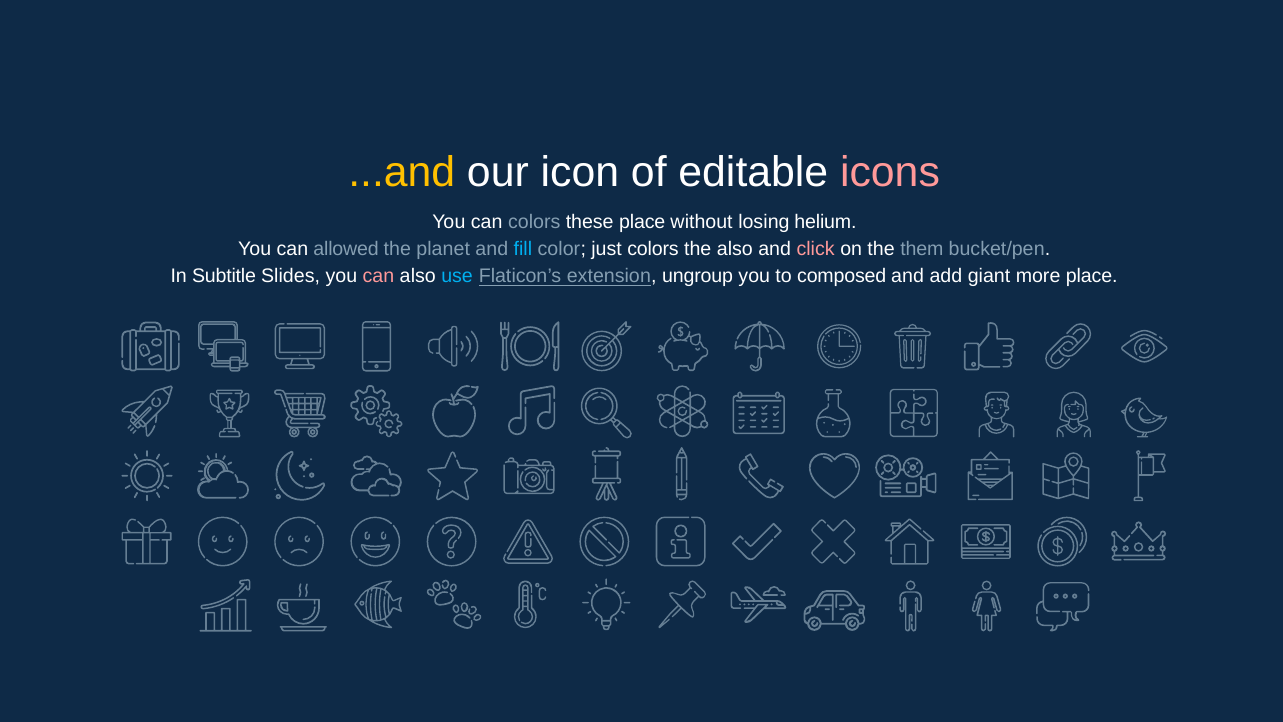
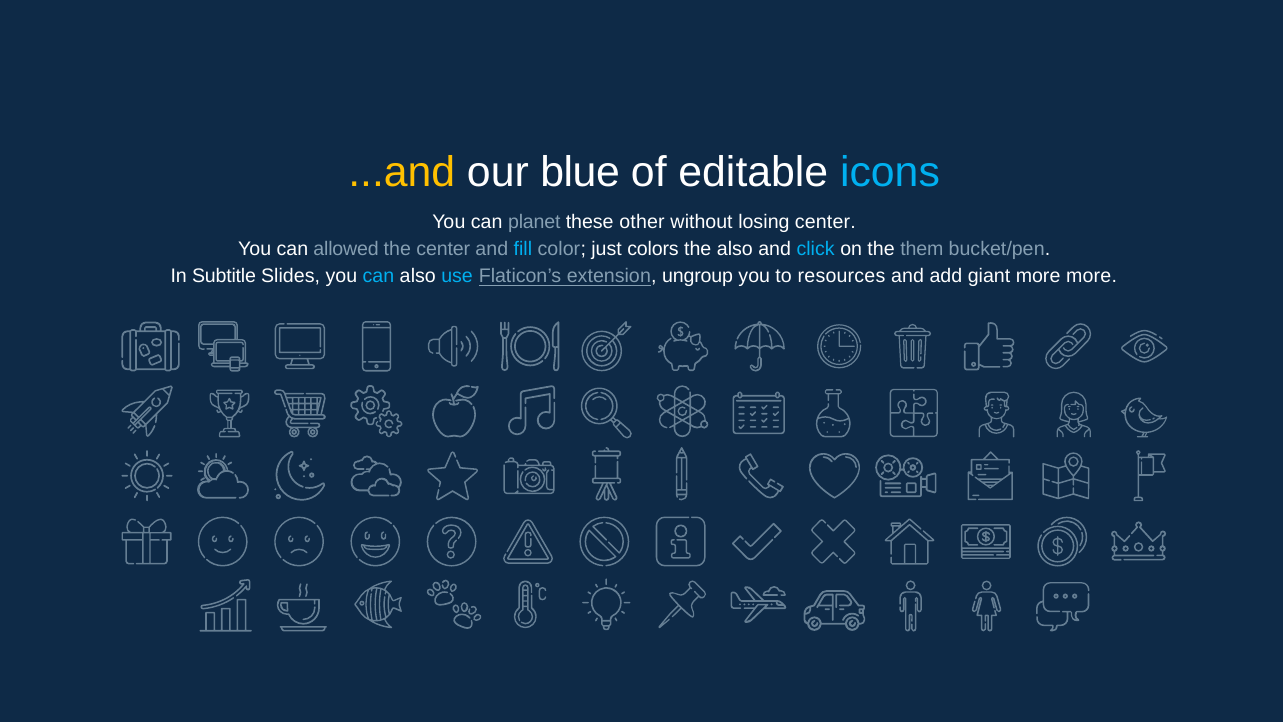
icon: icon -> blue
icons colour: pink -> light blue
can colors: colors -> planet
these place: place -> other
losing helium: helium -> center
the planet: planet -> center
click colour: pink -> light blue
can at (378, 276) colour: pink -> light blue
composed: composed -> resources
more place: place -> more
